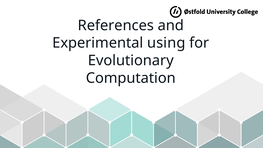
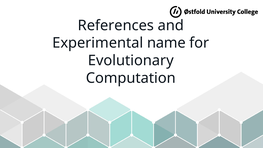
using: using -> name
